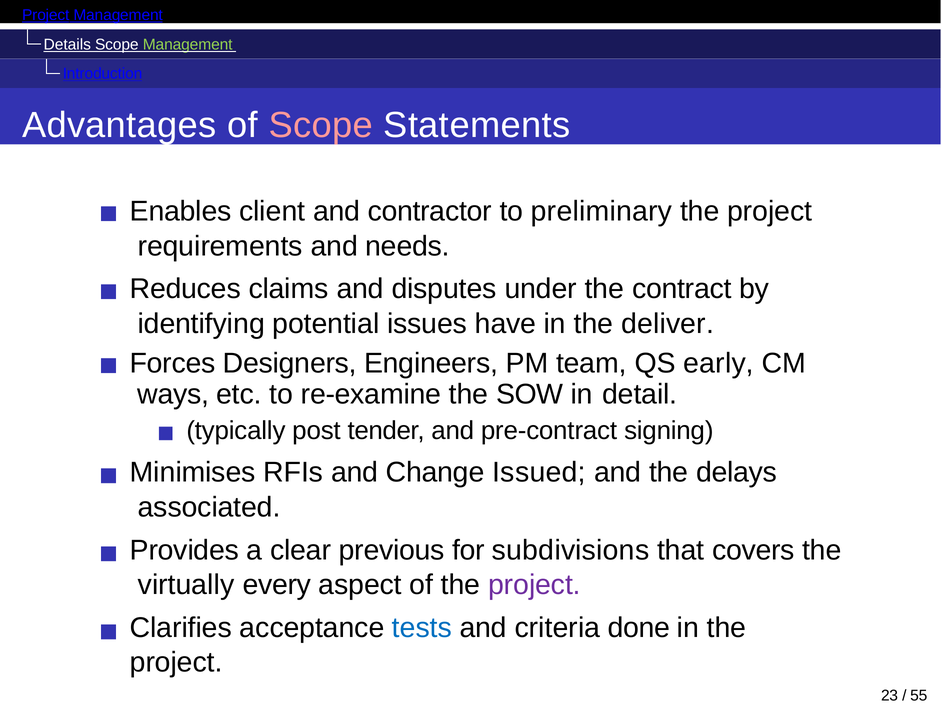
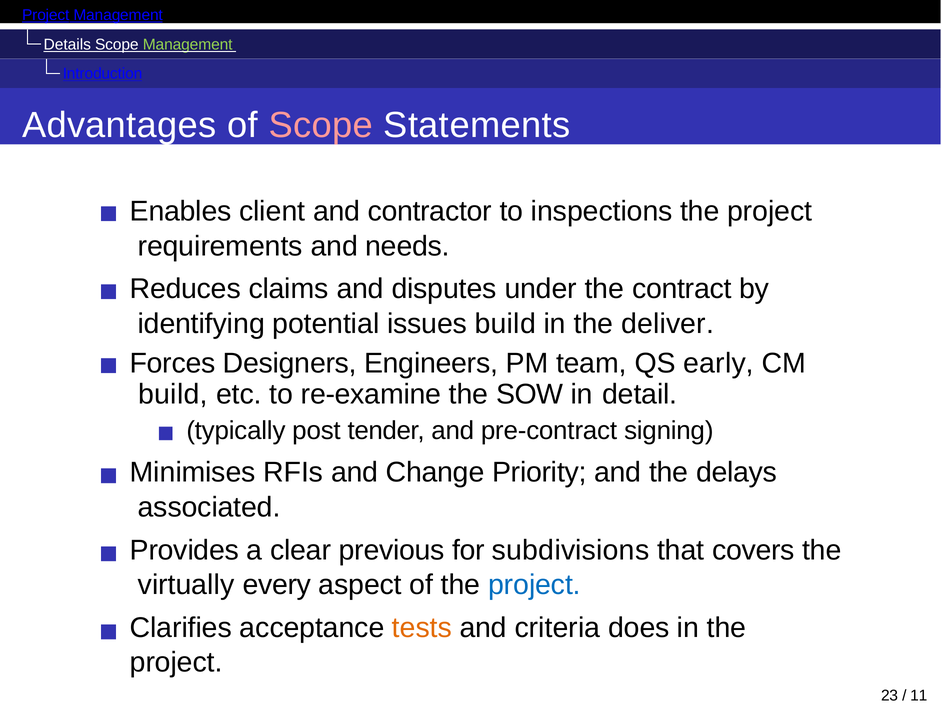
preliminary: preliminary -> inspections
issues have: have -> build
ways at (173, 394): ways -> build
Issued: Issued -> Priority
project at (534, 585) colour: purple -> blue
tests colour: blue -> orange
done: done -> does
55: 55 -> 11
